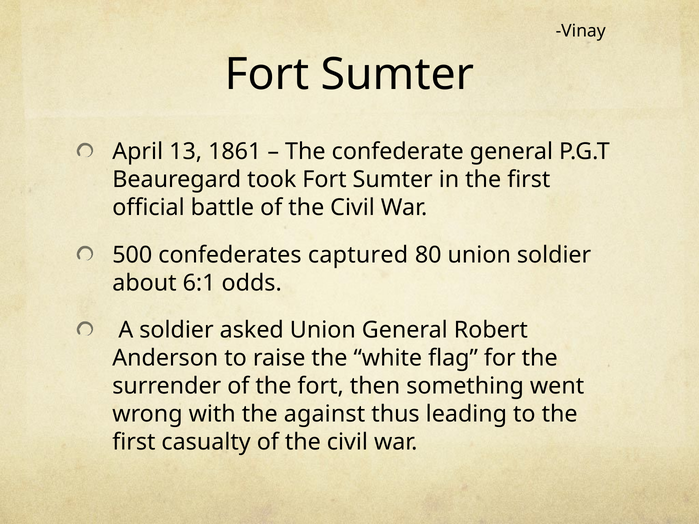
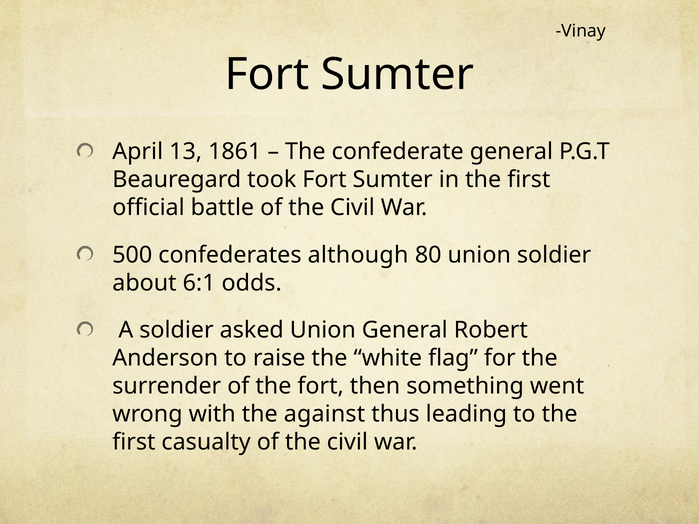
captured: captured -> although
